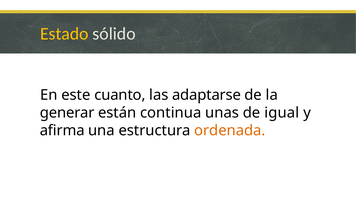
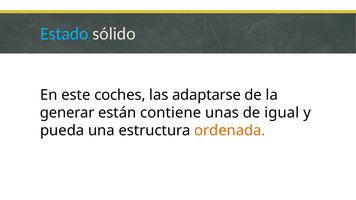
Estado colour: yellow -> light blue
cuanto: cuanto -> coches
continua: continua -> contiene
afirma: afirma -> pueda
